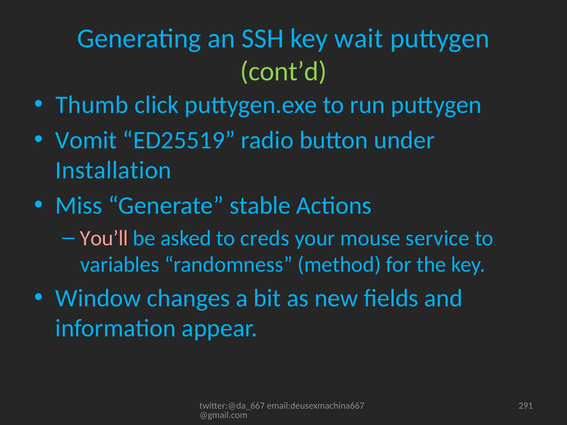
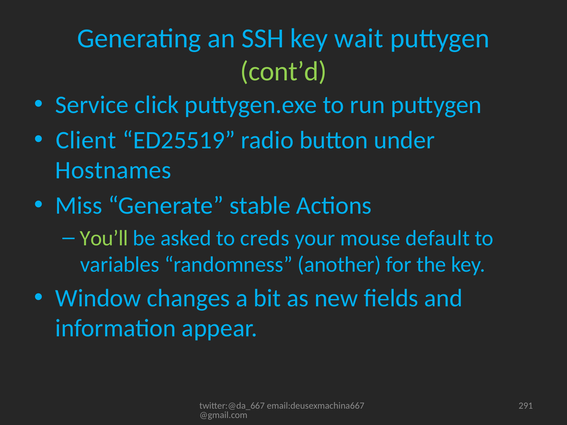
Thumb: Thumb -> Service
Vomit: Vomit -> Client
Installation: Installation -> Hostnames
You’ll colour: pink -> light green
service: service -> default
method: method -> another
